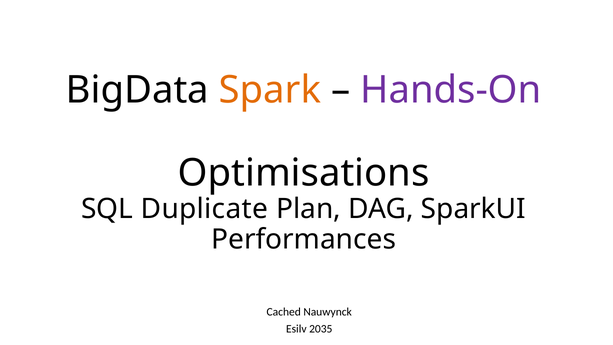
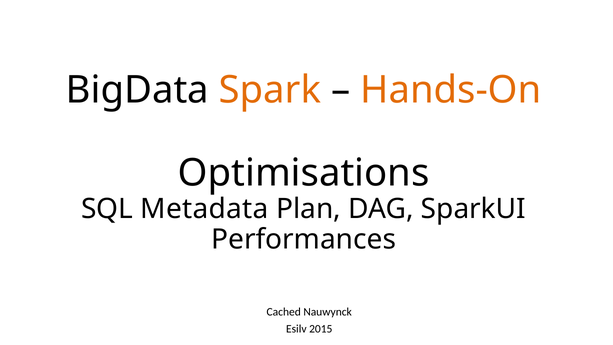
Hands-On colour: purple -> orange
Duplicate: Duplicate -> Metadata
2035: 2035 -> 2015
